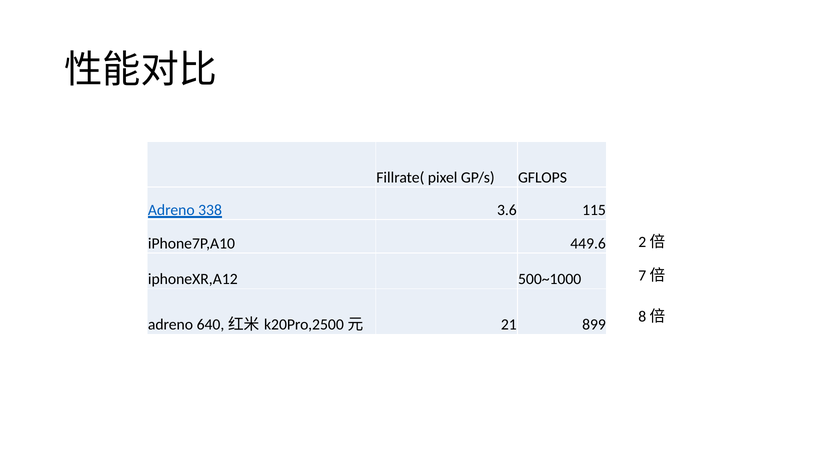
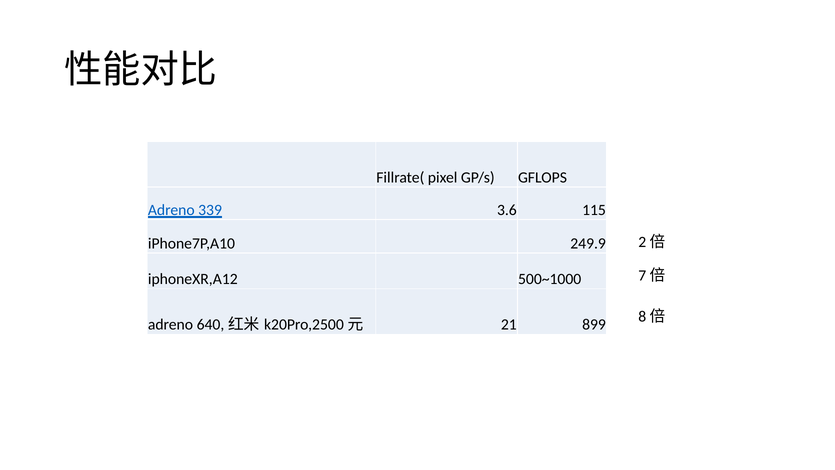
338: 338 -> 339
449.6: 449.6 -> 249.9
